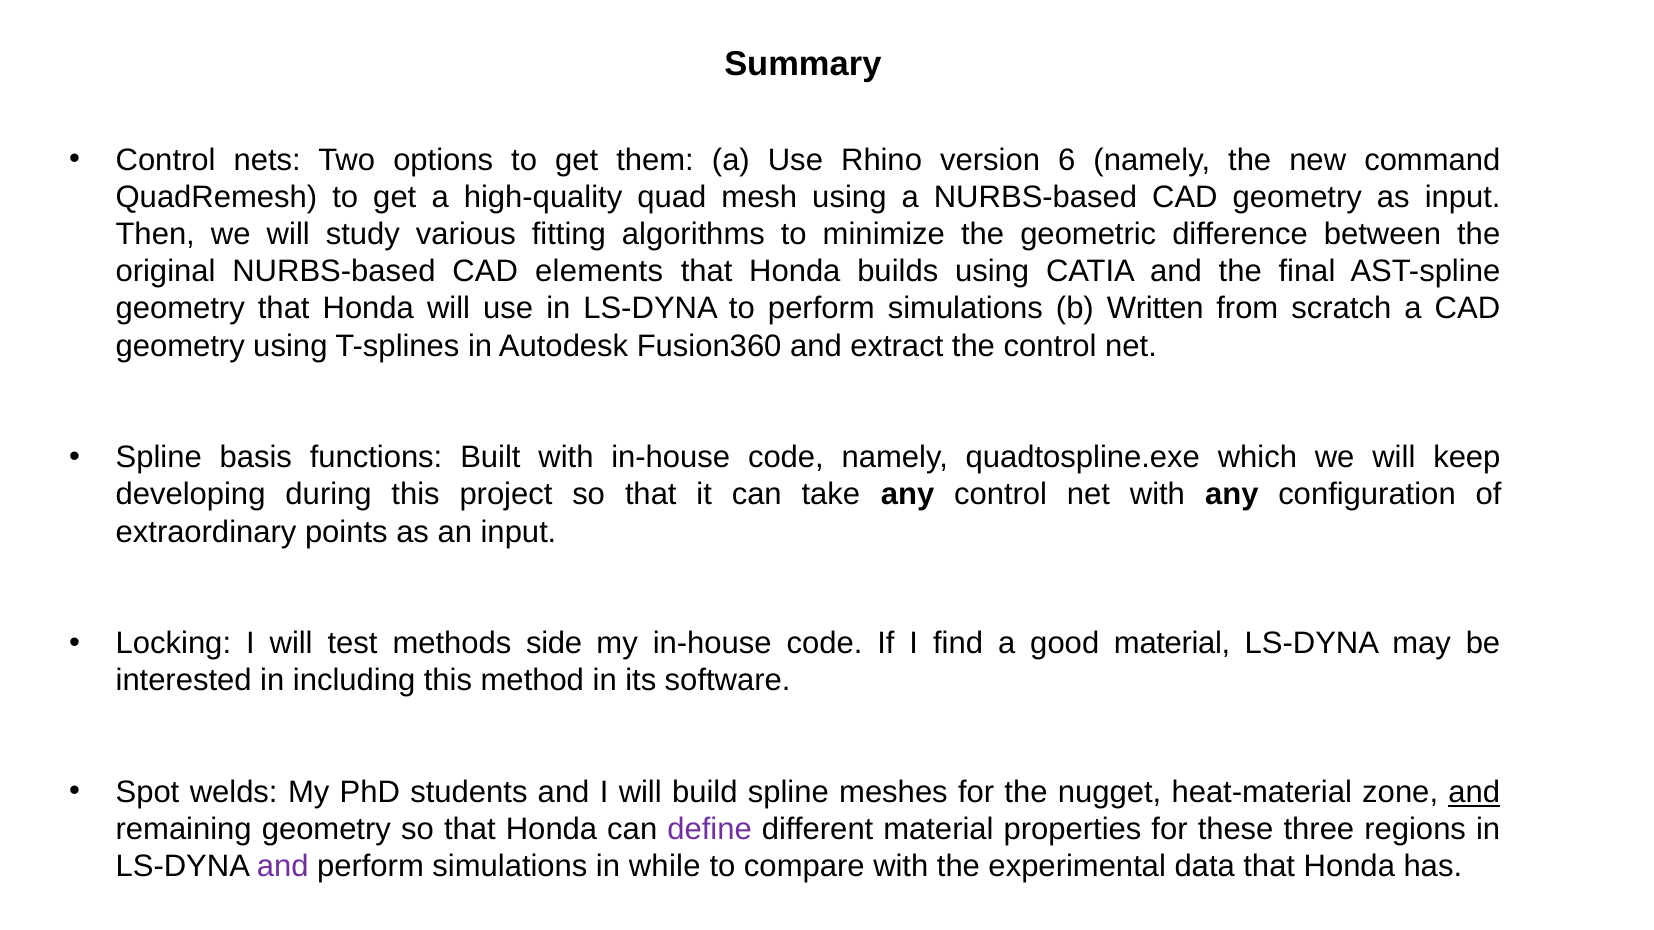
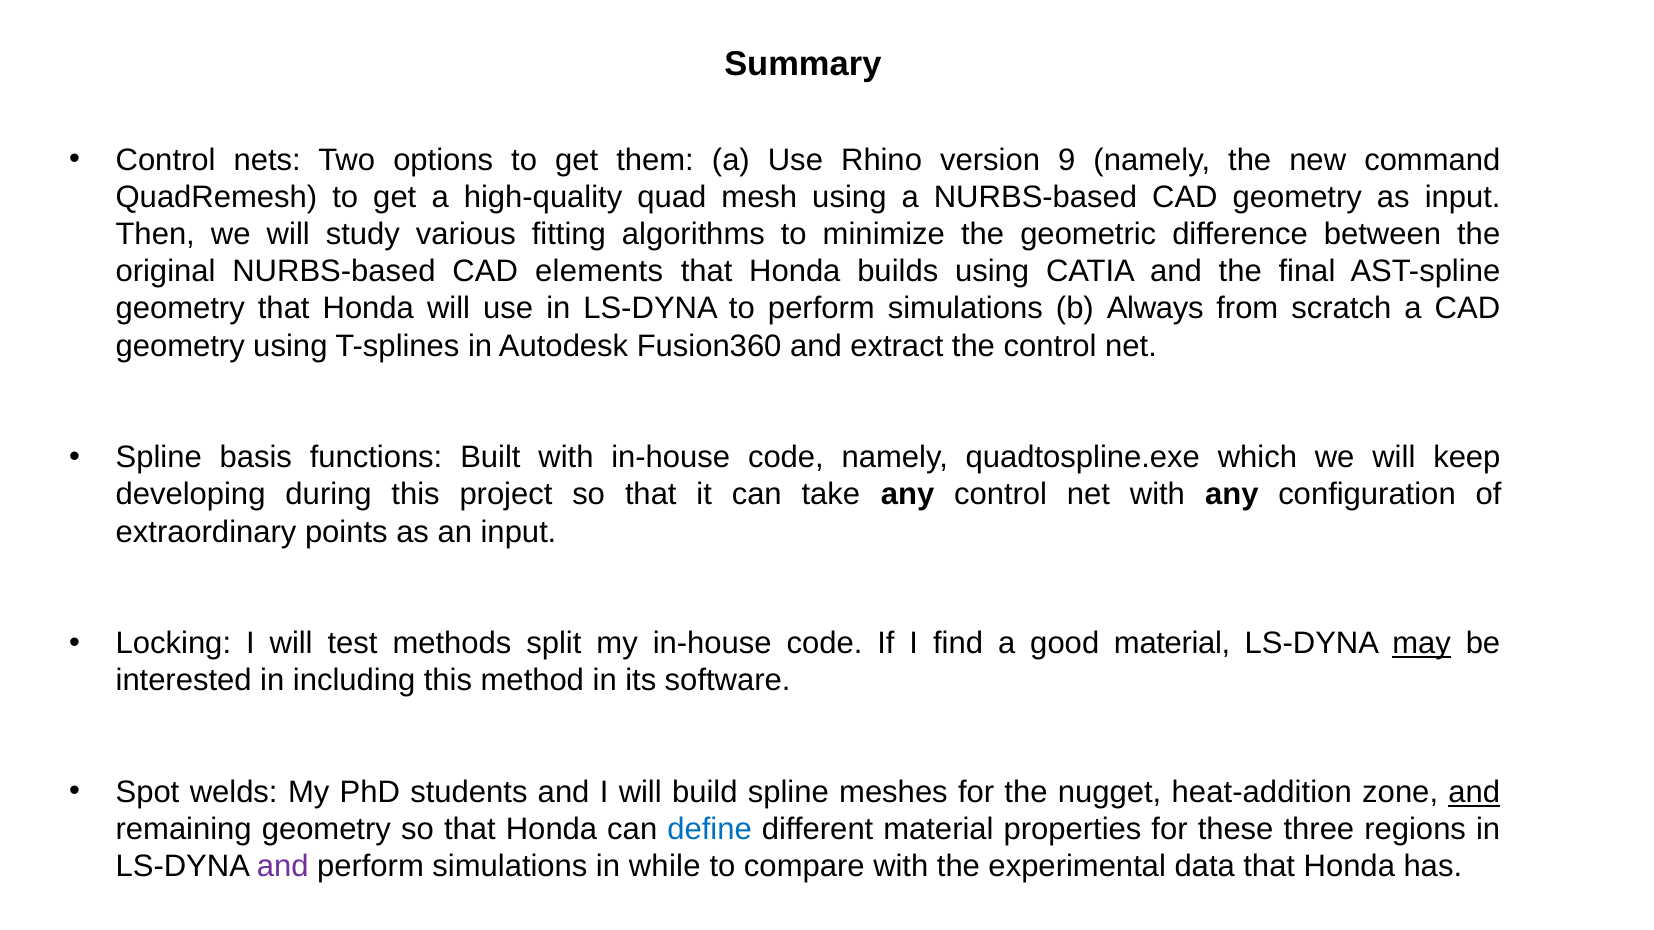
6: 6 -> 9
Written: Written -> Always
side: side -> split
may underline: none -> present
heat-material: heat-material -> heat-addition
define colour: purple -> blue
